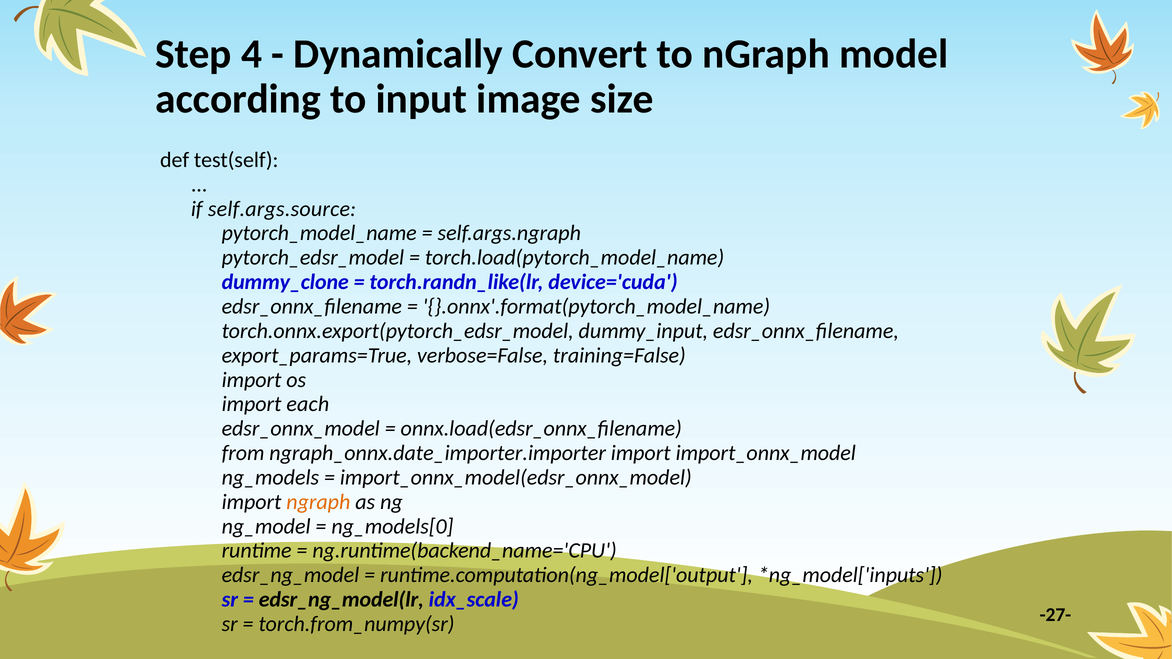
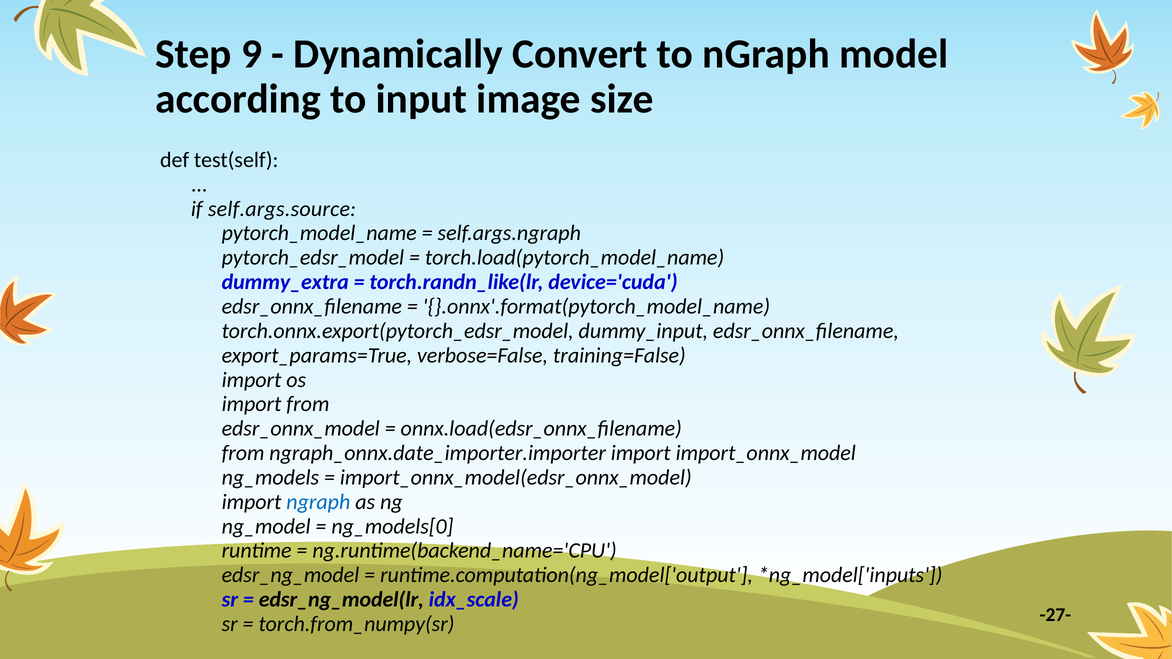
4: 4 -> 9
dummy_clone: dummy_clone -> dummy_extra
import each: each -> from
ngraph at (318, 502) colour: orange -> blue
